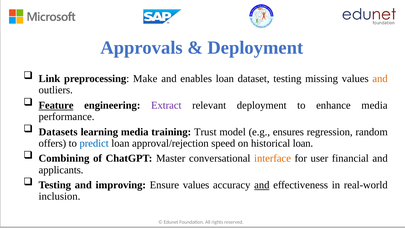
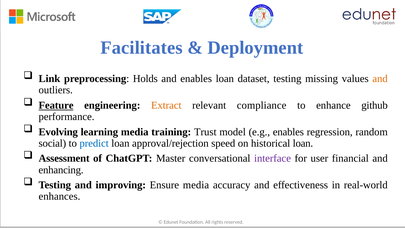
Approvals: Approvals -> Facilitates
Make: Make -> Holds
Extract colour: purple -> orange
relevant deployment: deployment -> compliance
enhance media: media -> github
Datasets: Datasets -> Evolving
e.g ensures: ensures -> enables
offers: offers -> social
Combining: Combining -> Assessment
interface colour: orange -> purple
applicants: applicants -> enhancing
Ensure values: values -> media
and at (262, 185) underline: present -> none
inclusion: inclusion -> enhances
